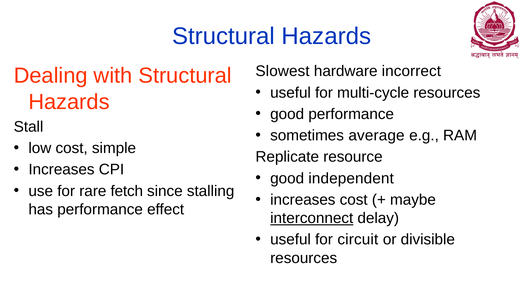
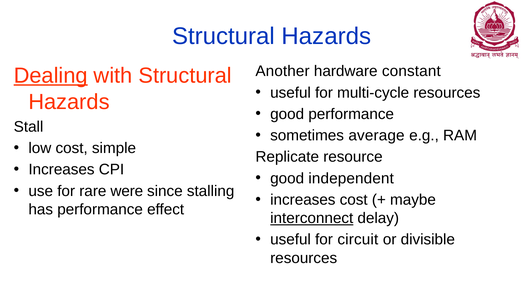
Slowest: Slowest -> Another
incorrect: incorrect -> constant
Dealing underline: none -> present
fetch: fetch -> were
